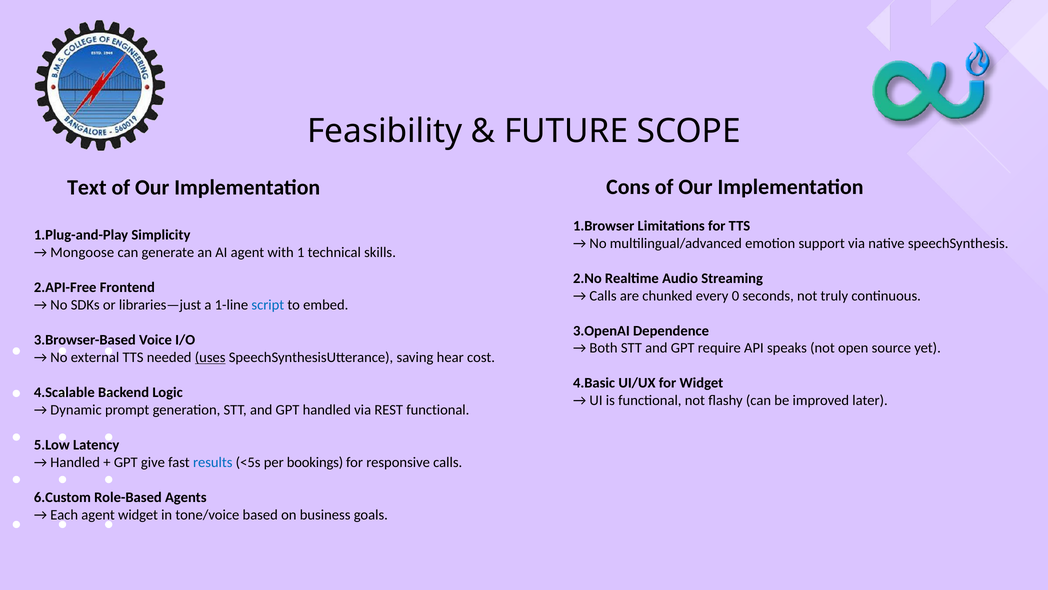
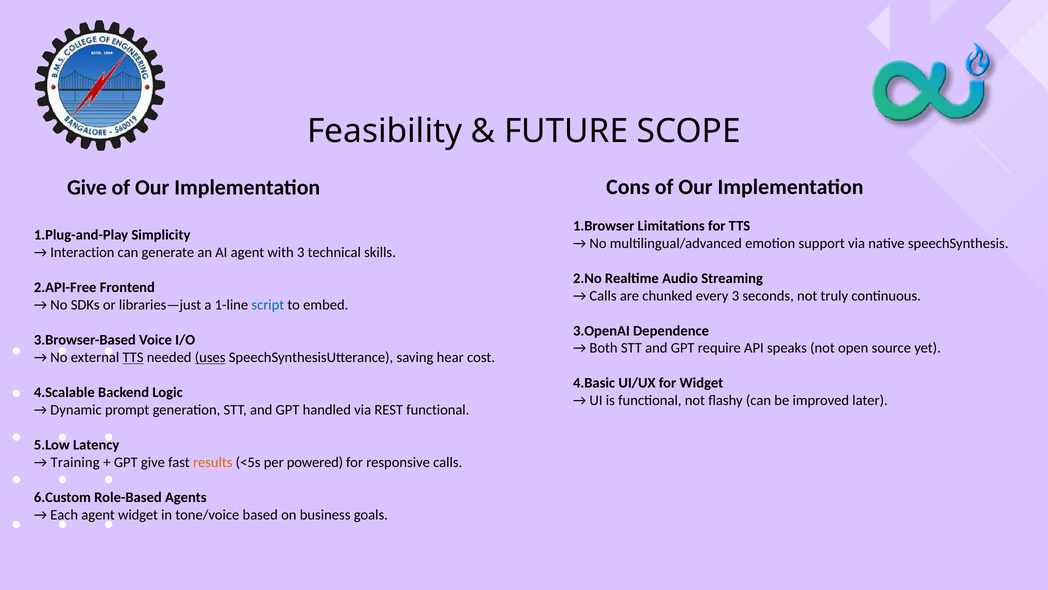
Text at (87, 187): Text -> Give
Mongoose: Mongoose -> Interaction
with 1: 1 -> 3
every 0: 0 -> 3
TTS at (133, 357) underline: none -> present
Handled at (75, 462): Handled -> Training
results colour: blue -> orange
bookings: bookings -> powered
